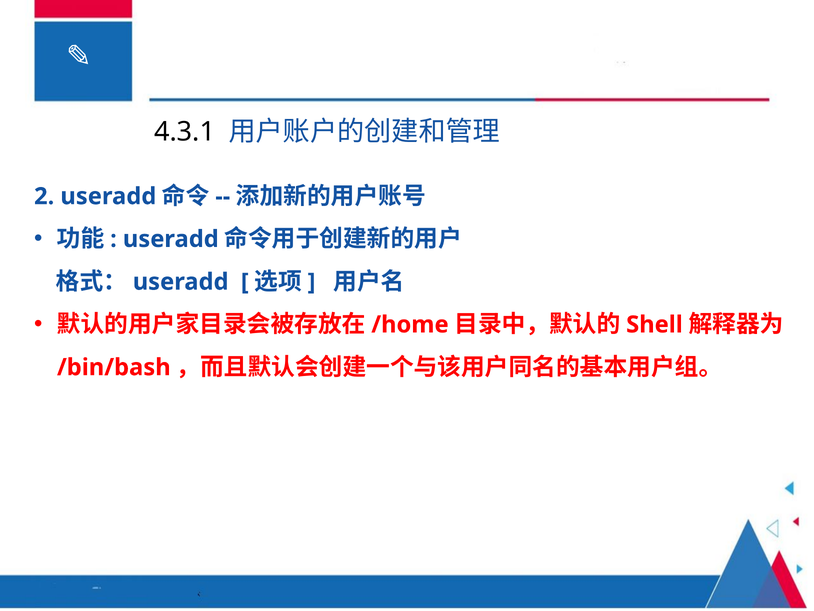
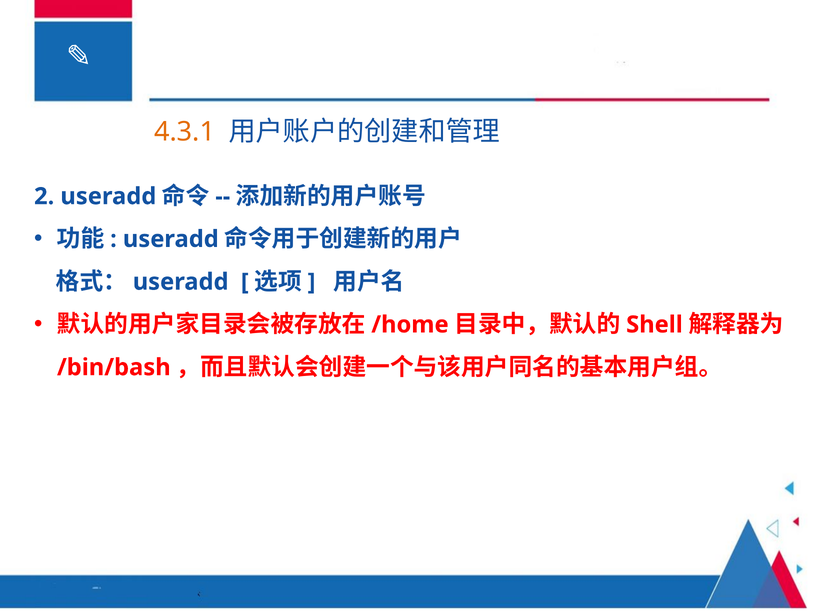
4.3.1 colour: black -> orange
